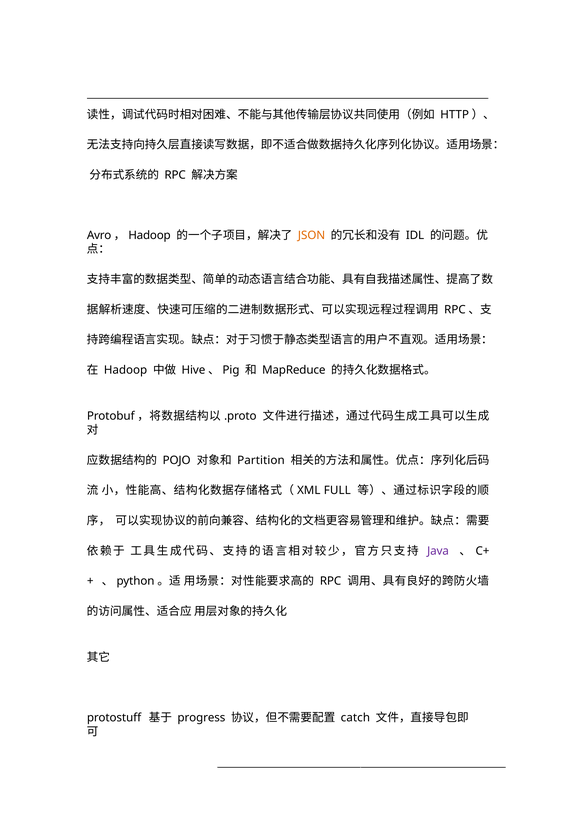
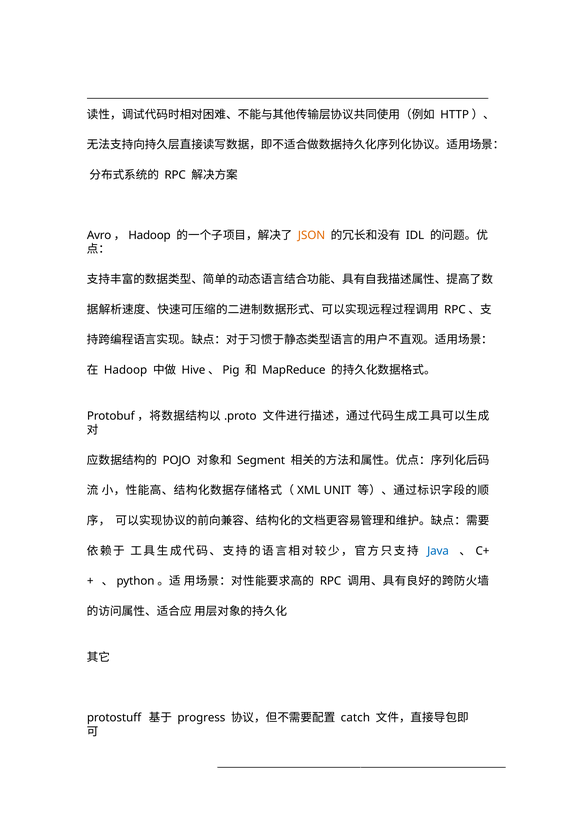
Partition: Partition -> Segment
FULL: FULL -> UNIT
Java colour: purple -> blue
